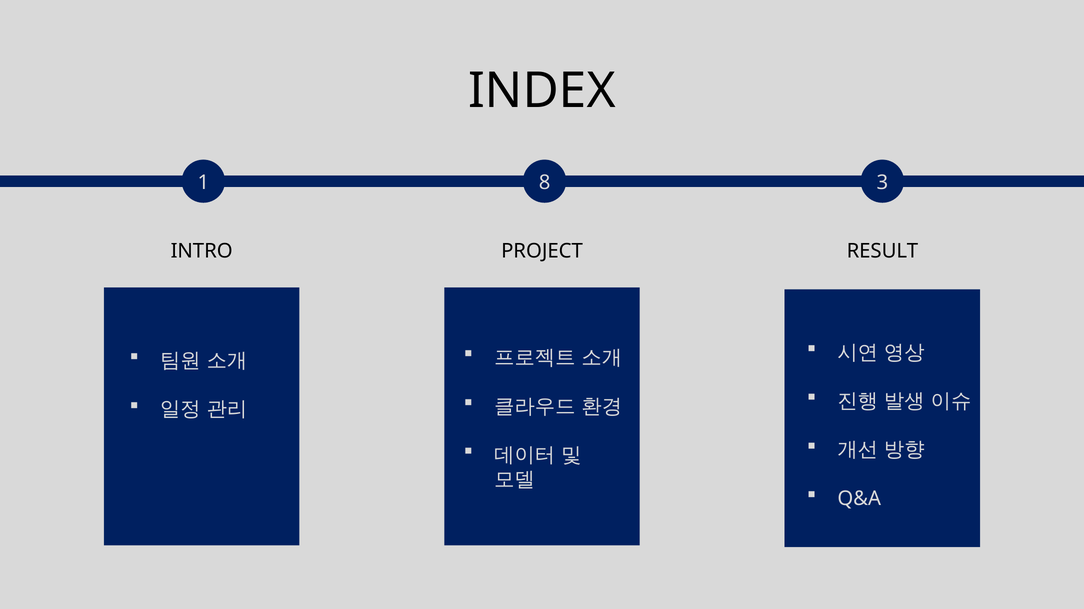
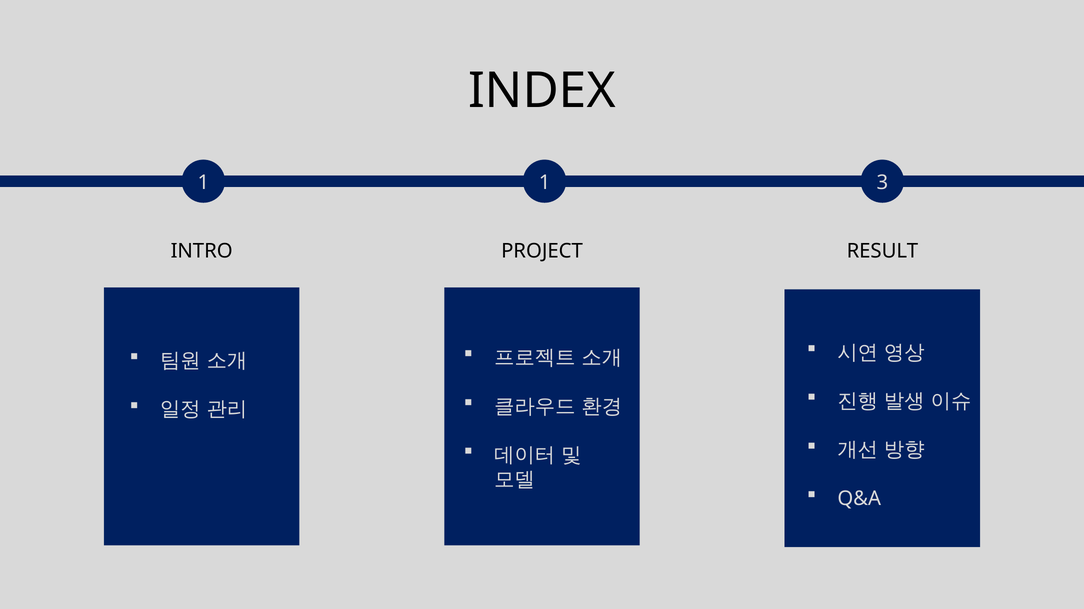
1 8: 8 -> 1
